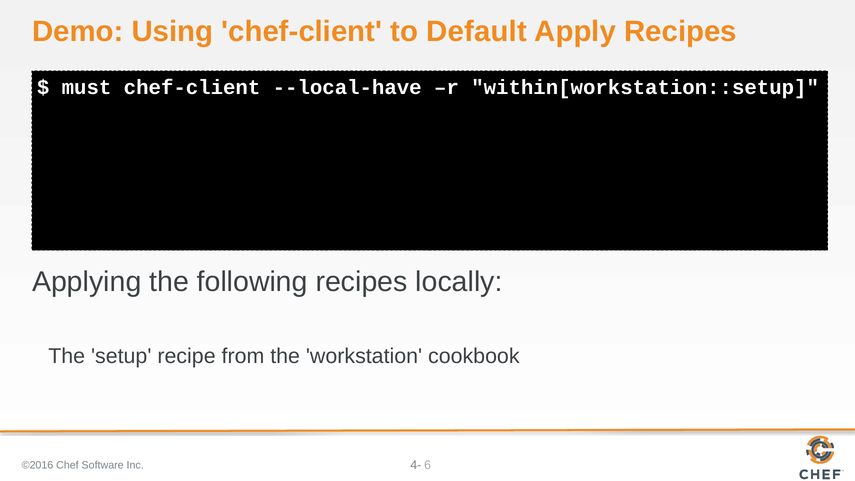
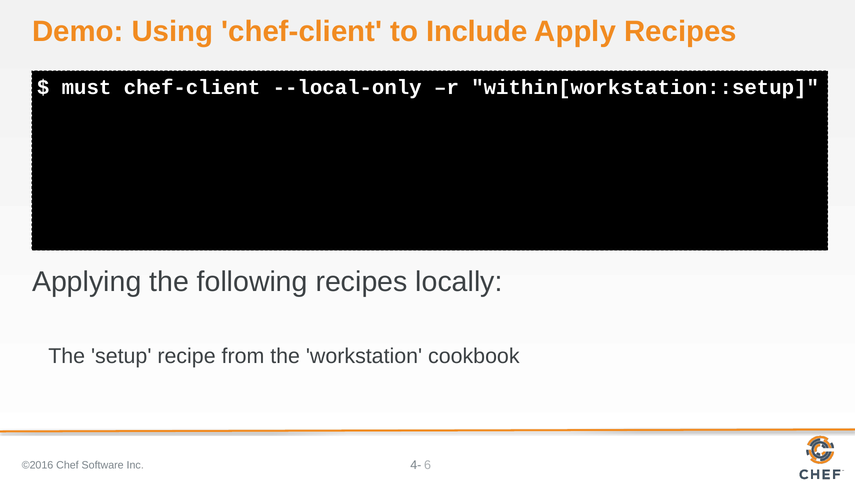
Default: Default -> Include
--local-have: --local-have -> --local-only
